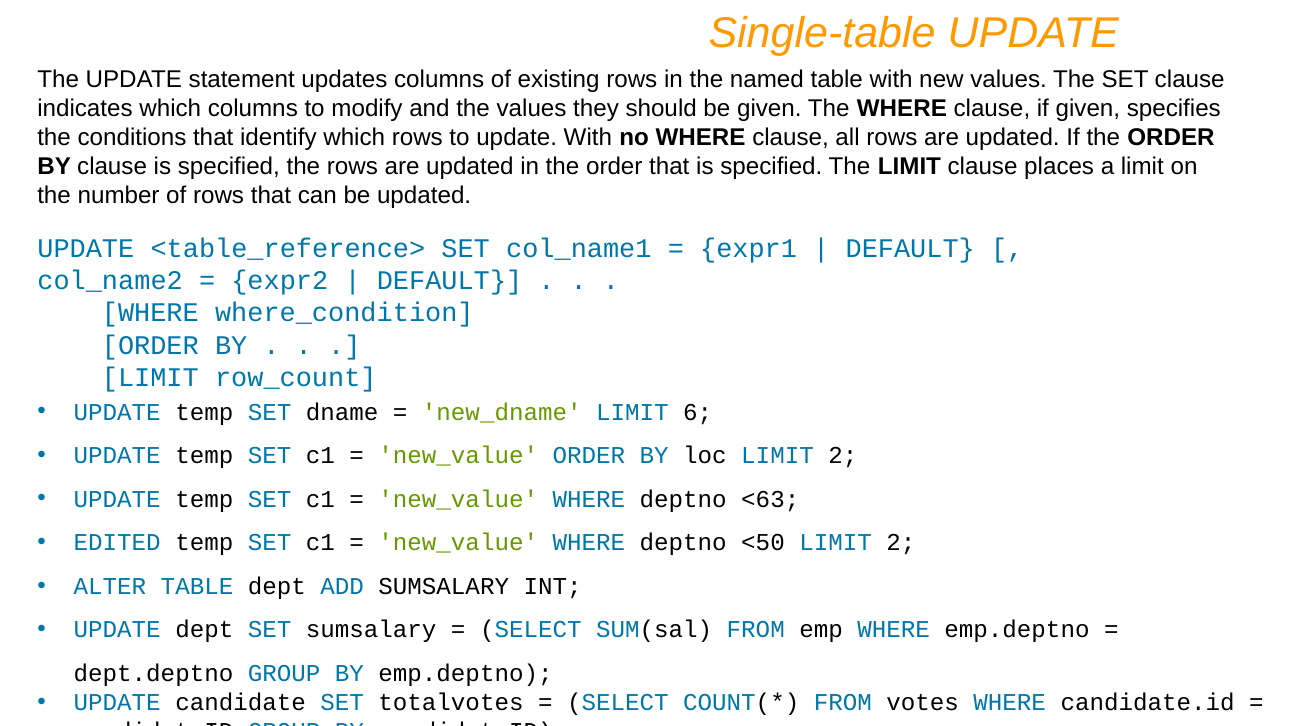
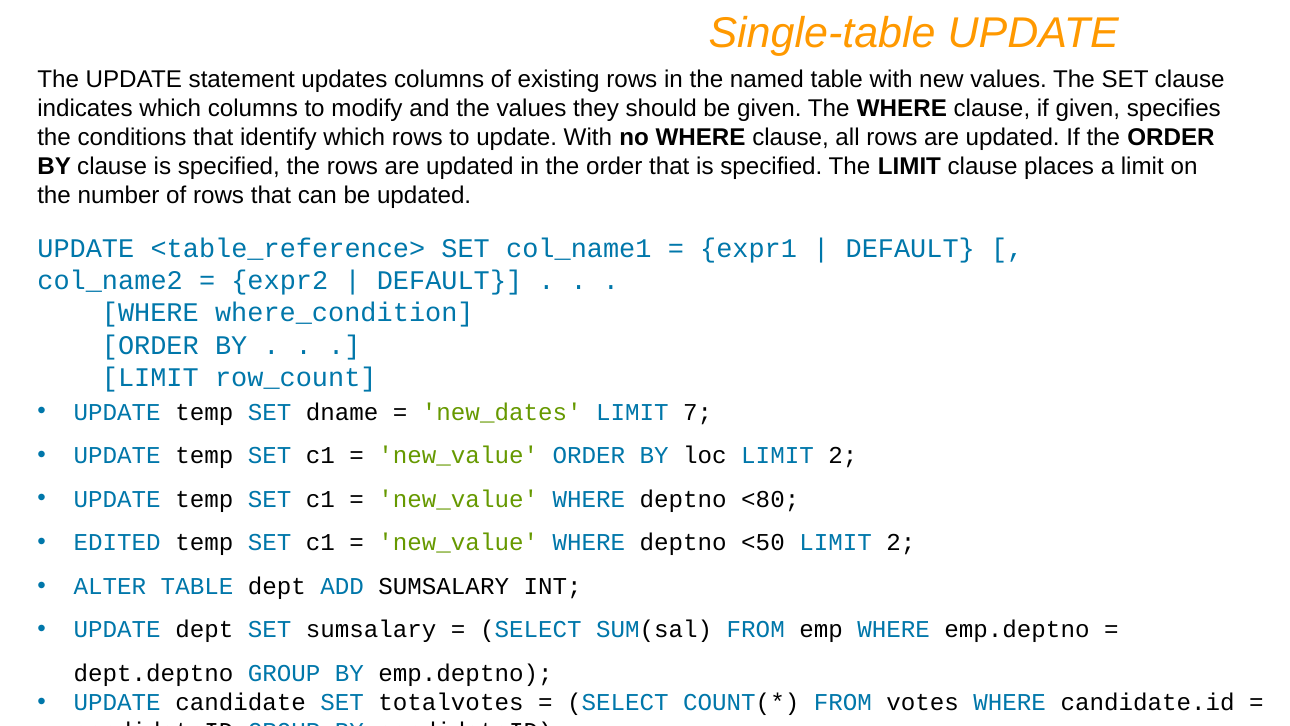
new_dname: new_dname -> new_dates
6: 6 -> 7
<63: <63 -> <80
